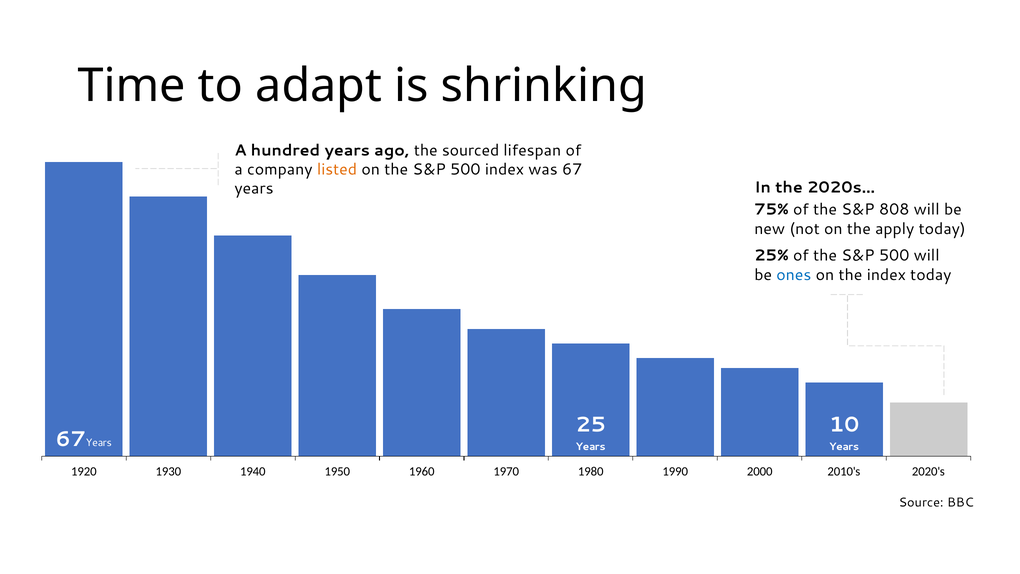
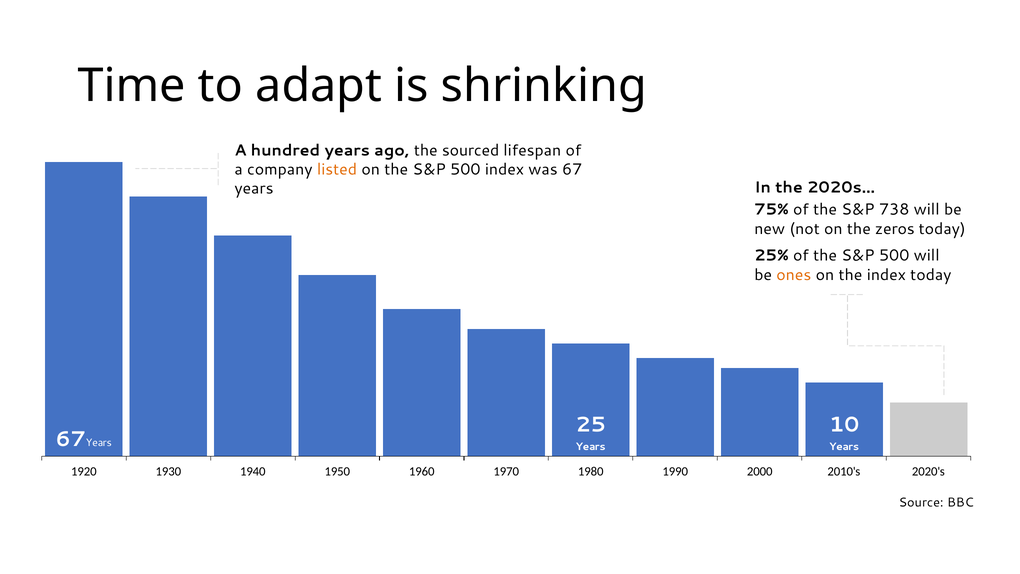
808: 808 -> 738
apply: apply -> zeros
ones colour: blue -> orange
